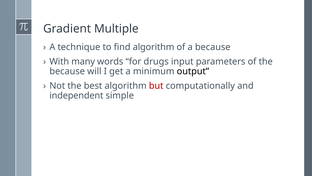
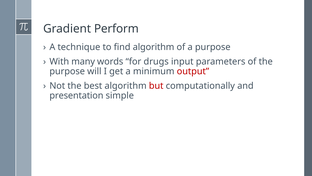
Multiple: Multiple -> Perform
a because: because -> purpose
because at (67, 71): because -> purpose
output colour: black -> red
independent: independent -> presentation
